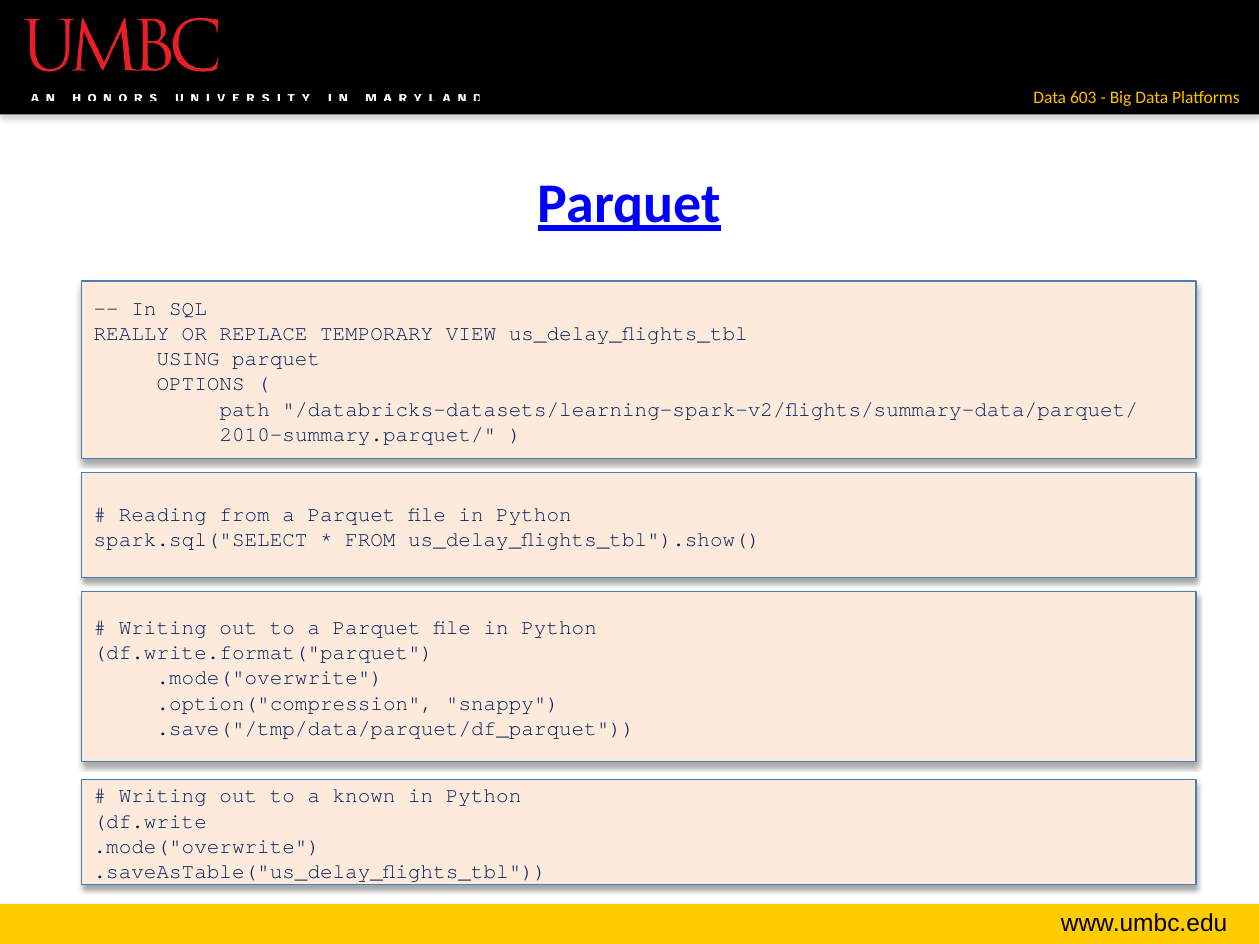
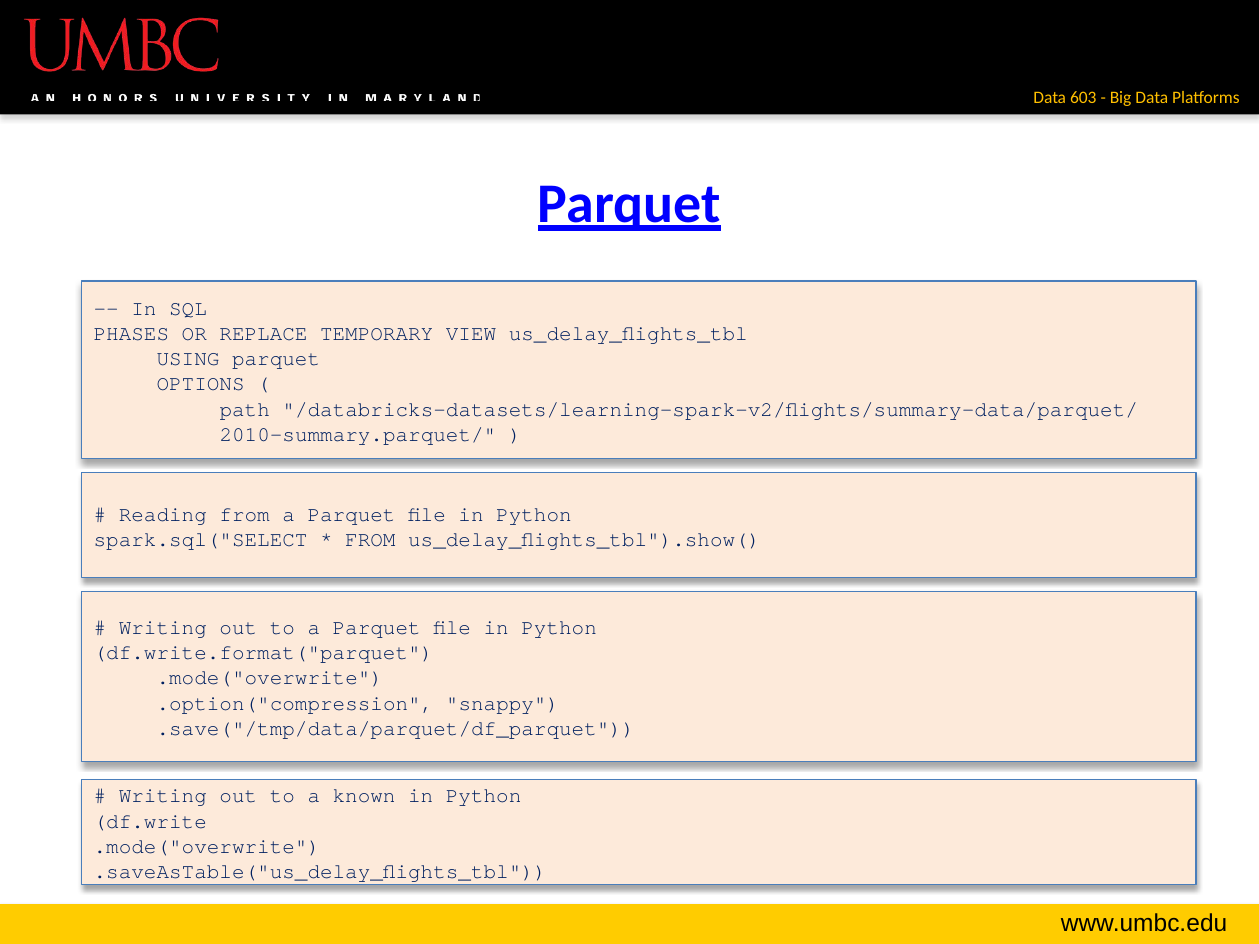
REALLY: REALLY -> PHASES
